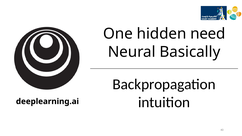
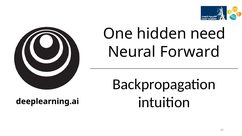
Basically: Basically -> Forward
